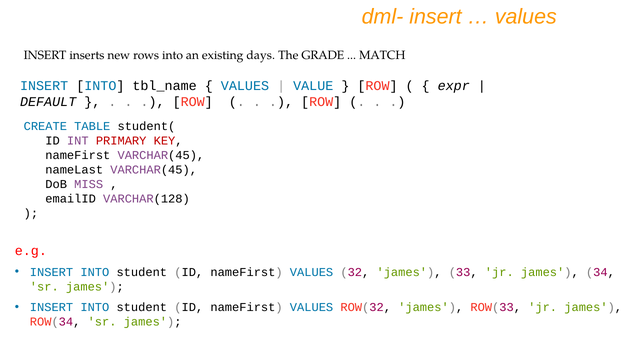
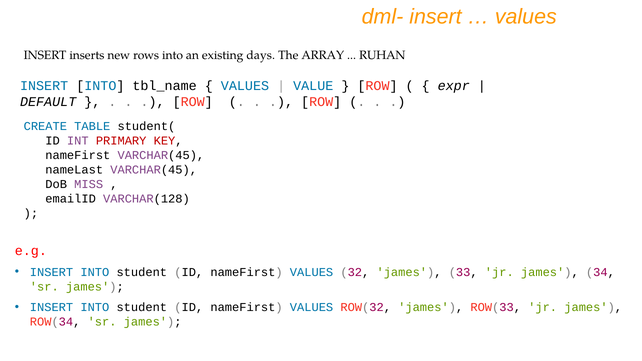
GRADE: GRADE -> ARRAY
MATCH: MATCH -> RUHAN
